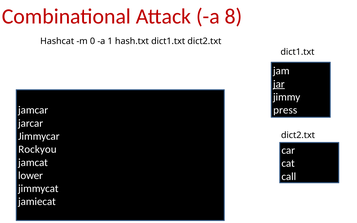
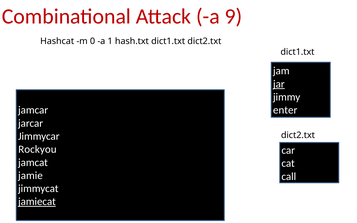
8: 8 -> 9
press: press -> enter
lower: lower -> jamie
jamiecat underline: none -> present
